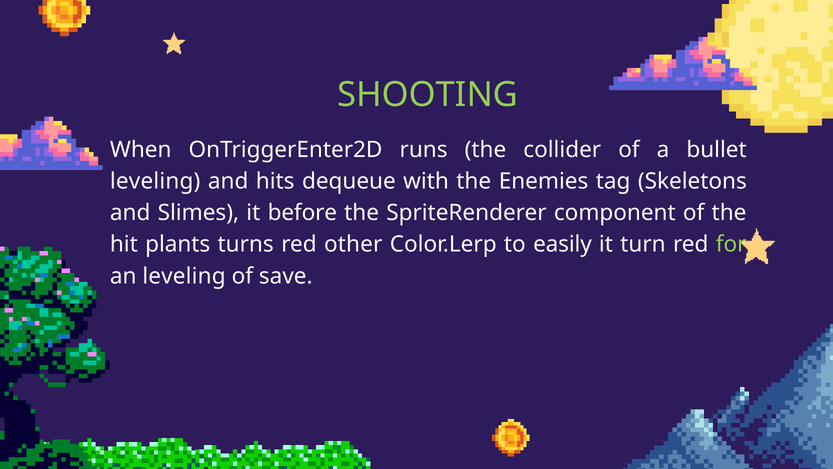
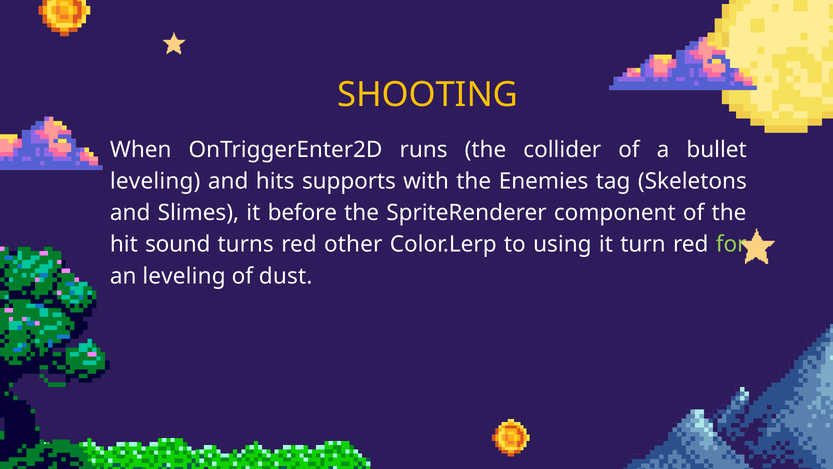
SHOOTING colour: light green -> yellow
dequeue: dequeue -> supports
plants: plants -> sound
easily: easily -> using
save: save -> dust
